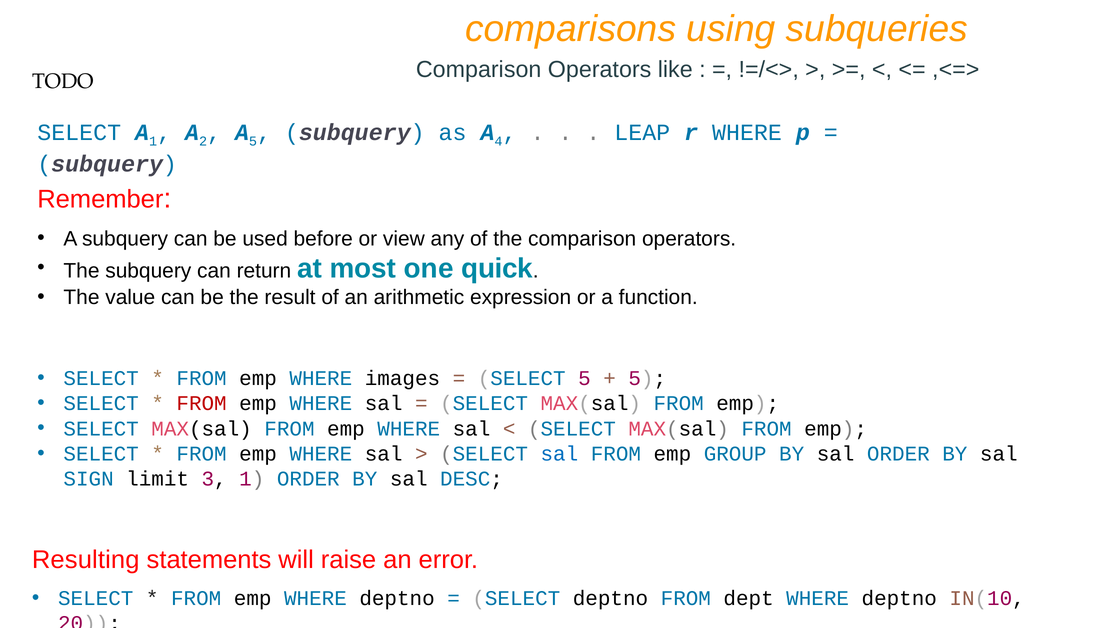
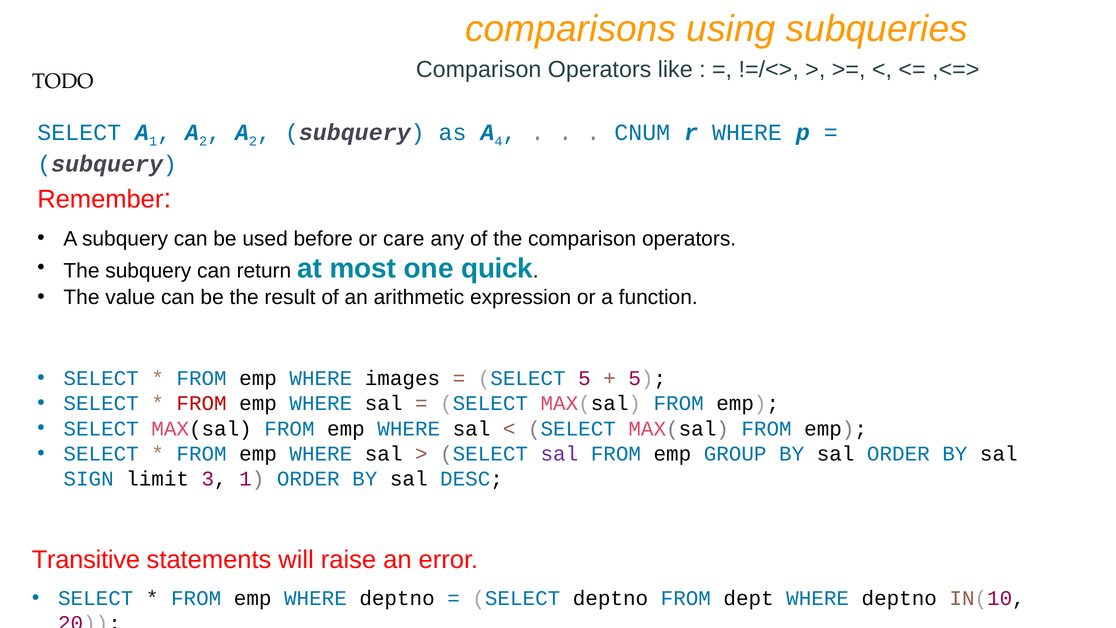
5 at (253, 141): 5 -> 2
LEAP: LEAP -> CNUM
view: view -> care
sal at (559, 454) colour: blue -> purple
Resulting: Resulting -> Transitive
